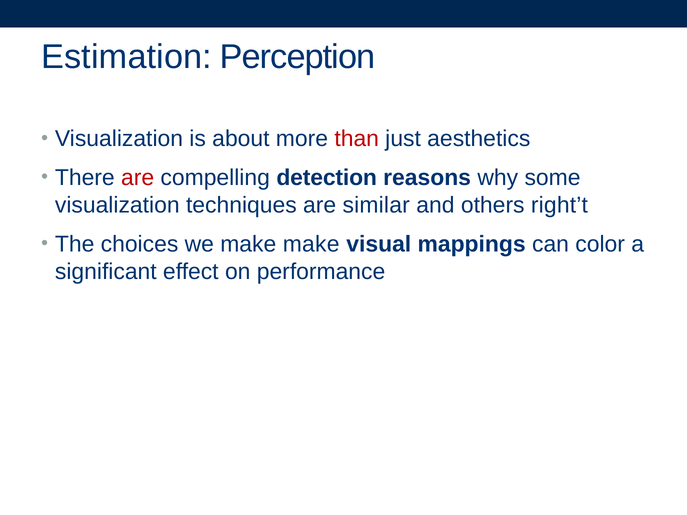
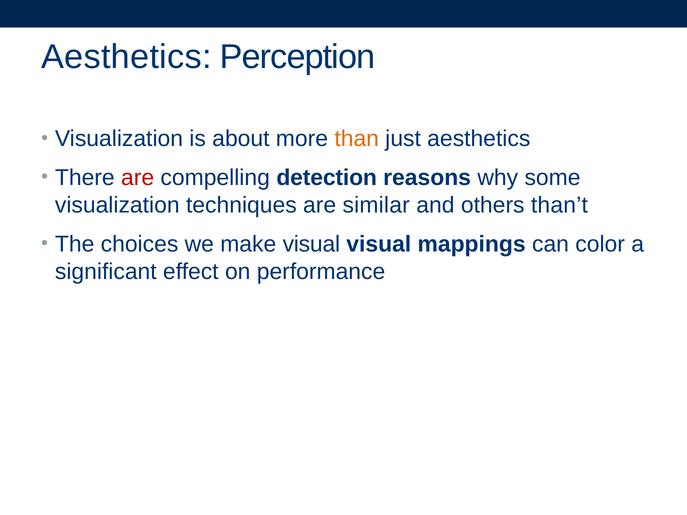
Estimation at (127, 57): Estimation -> Aesthetics
than colour: red -> orange
right’t: right’t -> than’t
make make: make -> visual
